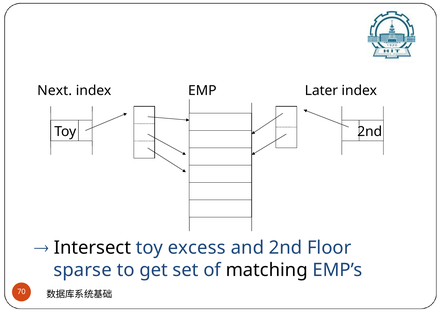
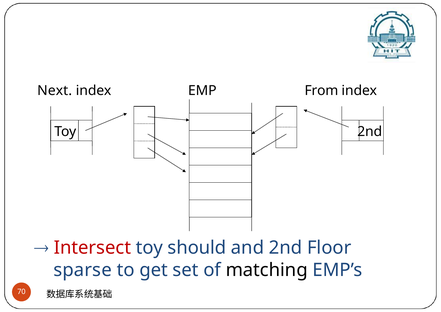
Later: Later -> From
Intersect colour: black -> red
excess: excess -> should
